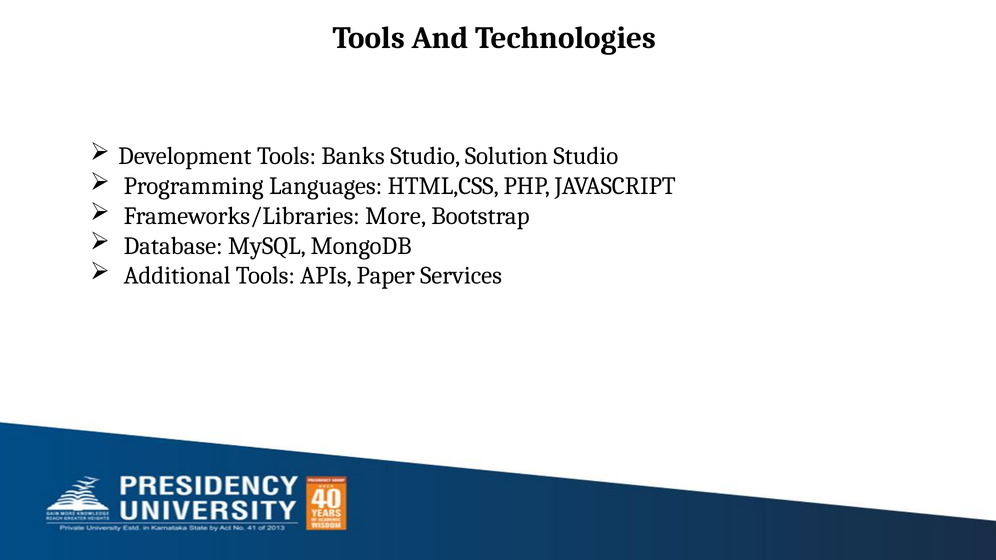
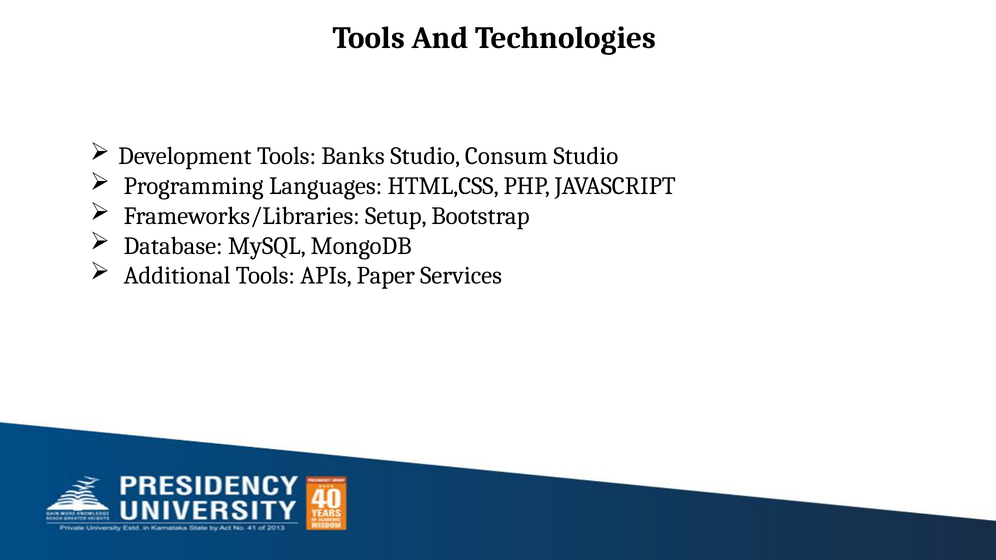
Solution: Solution -> Consum
More: More -> Setup
